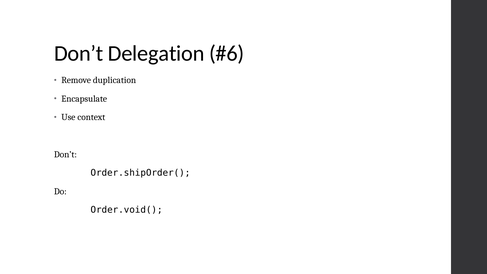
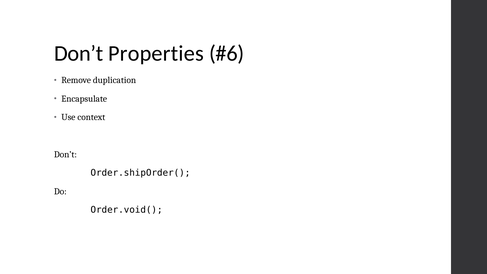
Delegation: Delegation -> Properties
